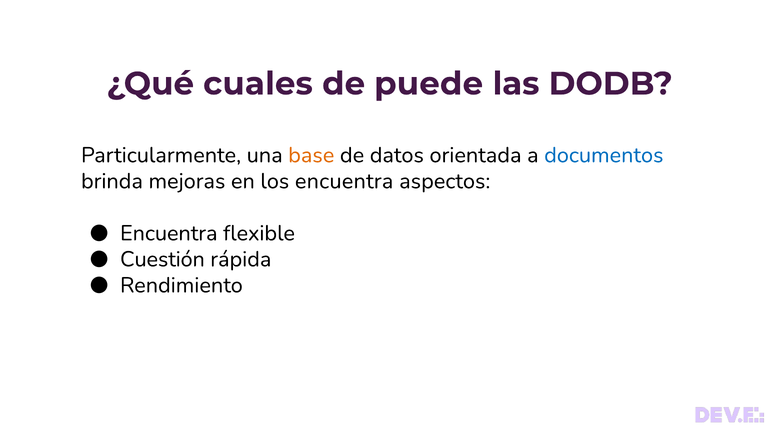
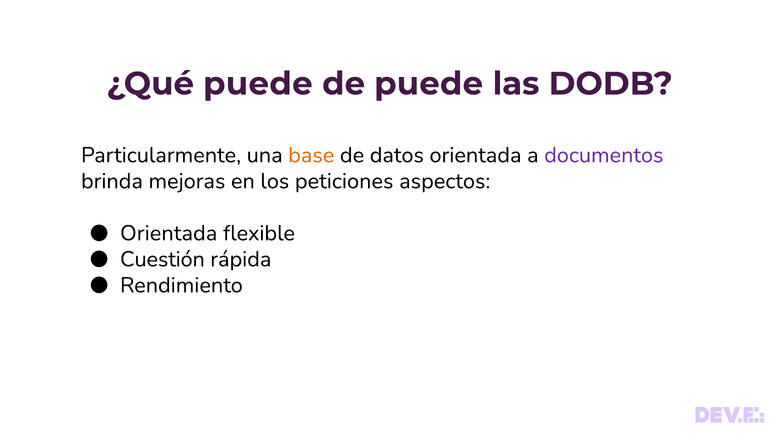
¿Qué cuales: cuales -> puede
documentos colour: blue -> purple
los encuentra: encuentra -> peticiones
Encuentra at (169, 233): Encuentra -> Orientada
